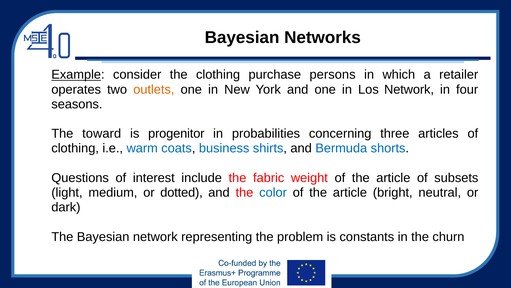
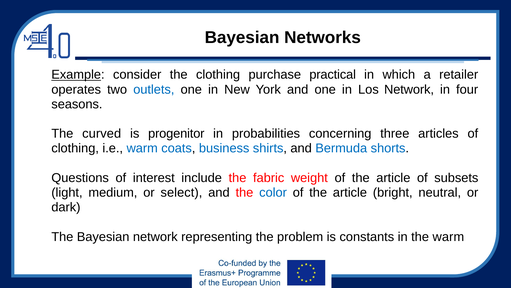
persons: persons -> practical
outlets colour: orange -> blue
toward: toward -> curved
dotted: dotted -> select
the churn: churn -> warm
